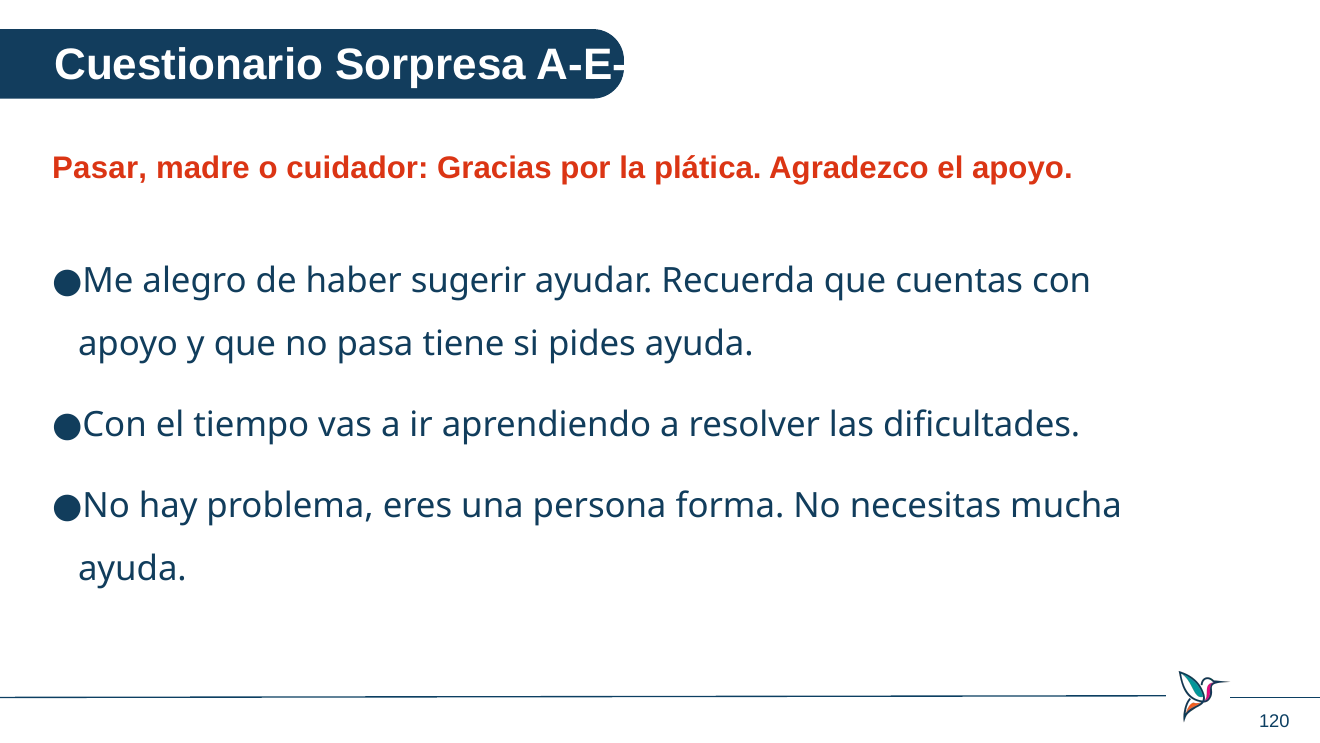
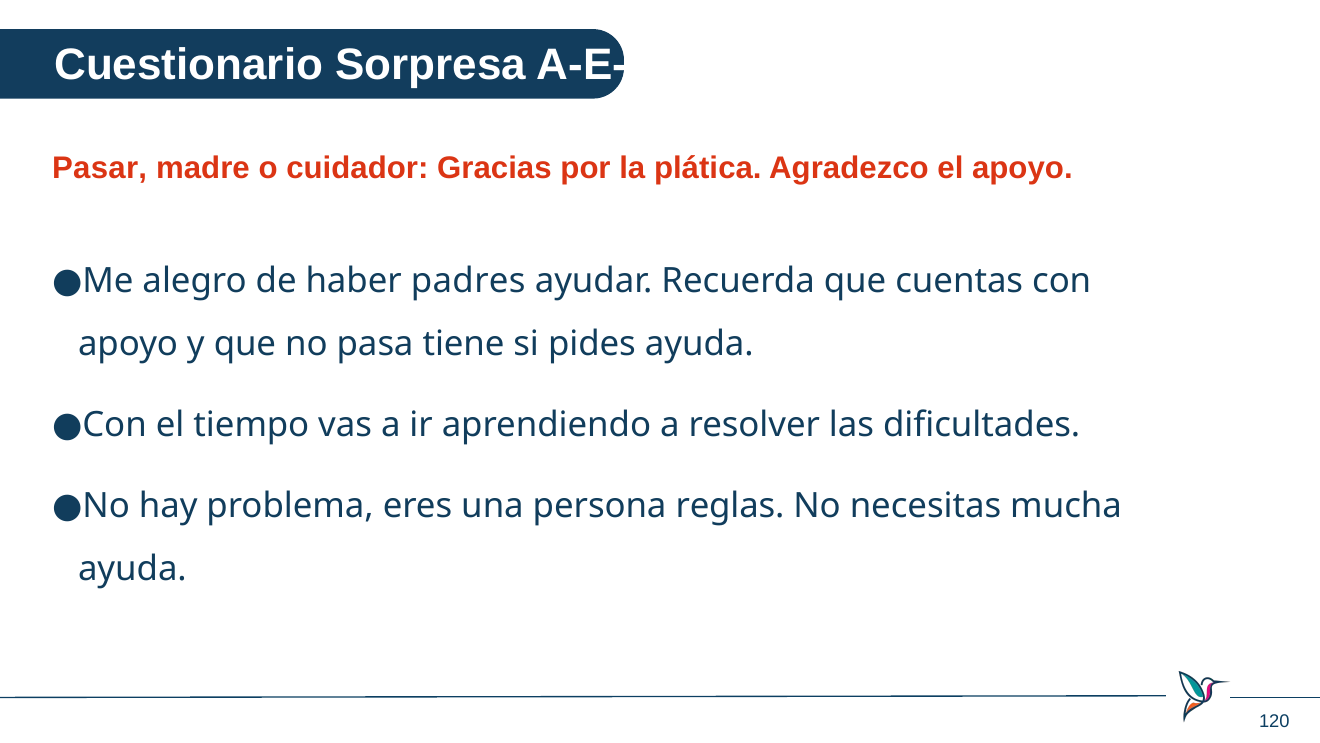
sugerir: sugerir -> padres
forma: forma -> reglas
